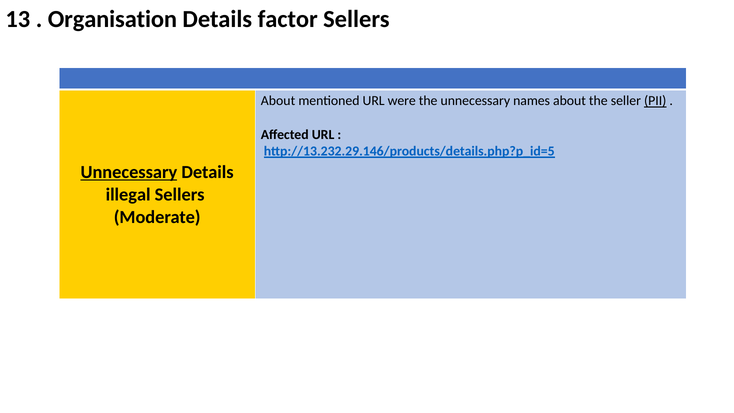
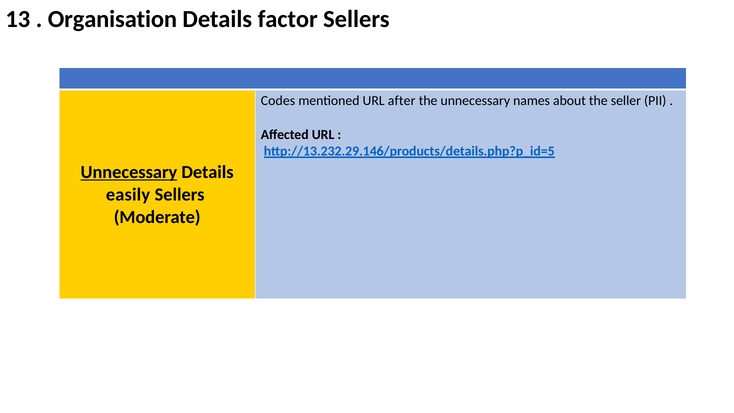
About at (278, 101): About -> Codes
were: were -> after
PII underline: present -> none
illegal: illegal -> easily
